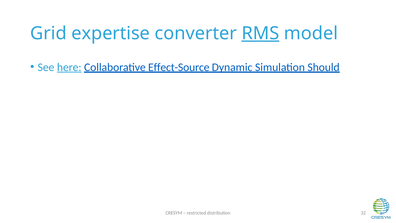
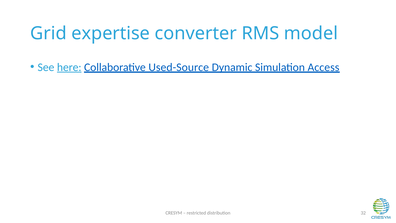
RMS underline: present -> none
Effect-Source: Effect-Source -> Used-Source
Should: Should -> Access
